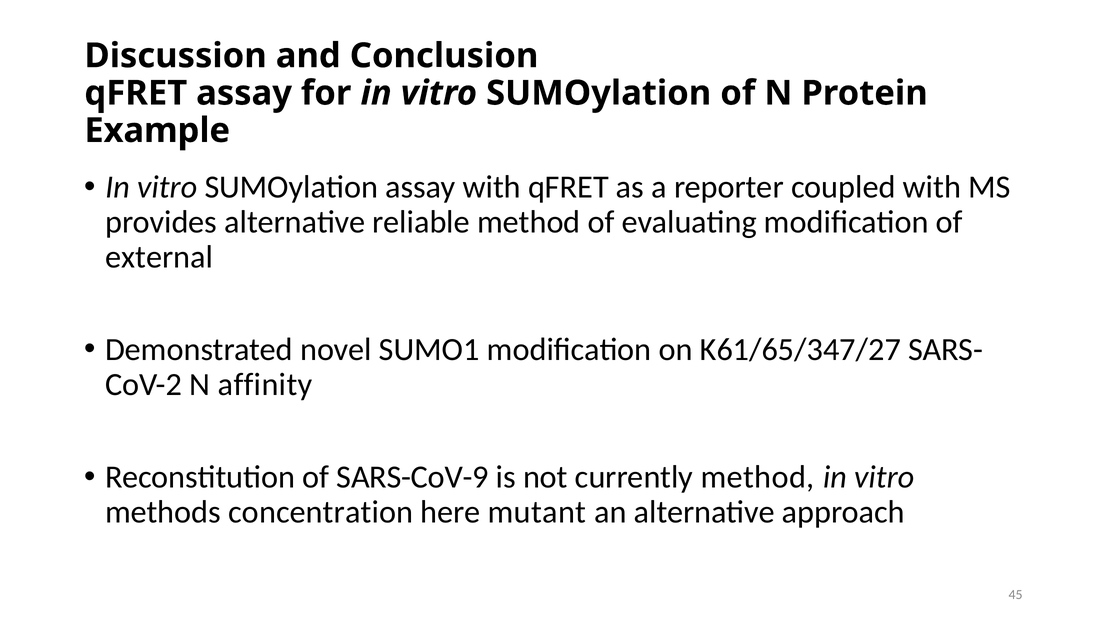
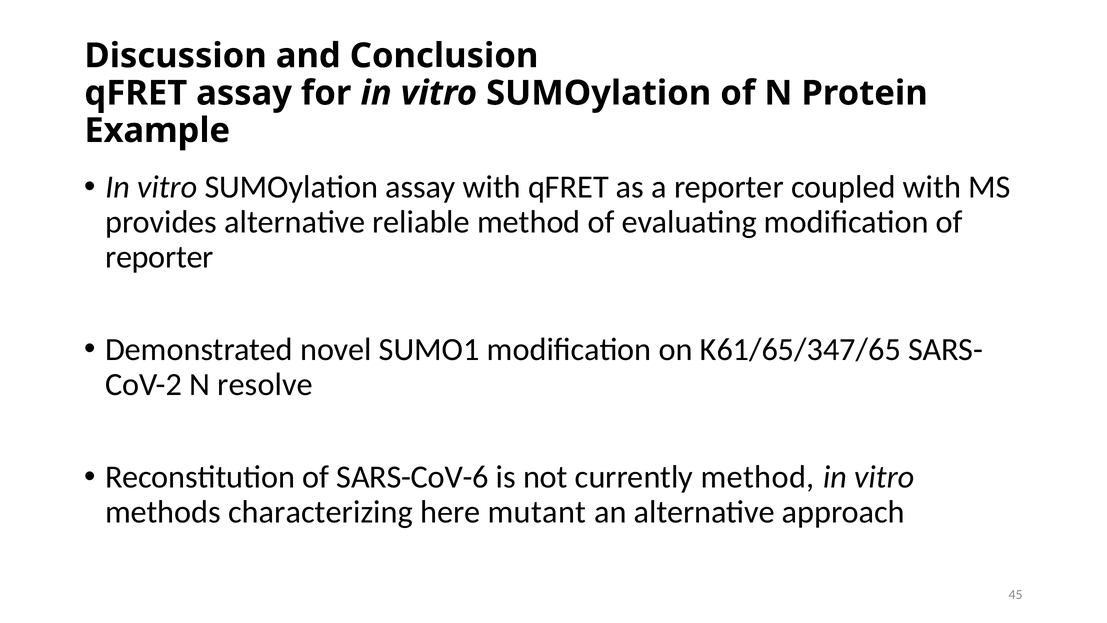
external at (159, 257): external -> reporter
K61/65/347/27: K61/65/347/27 -> K61/65/347/65
affinity: affinity -> resolve
SARS-CoV-9: SARS-CoV-9 -> SARS-CoV-6
concentration: concentration -> characterizing
